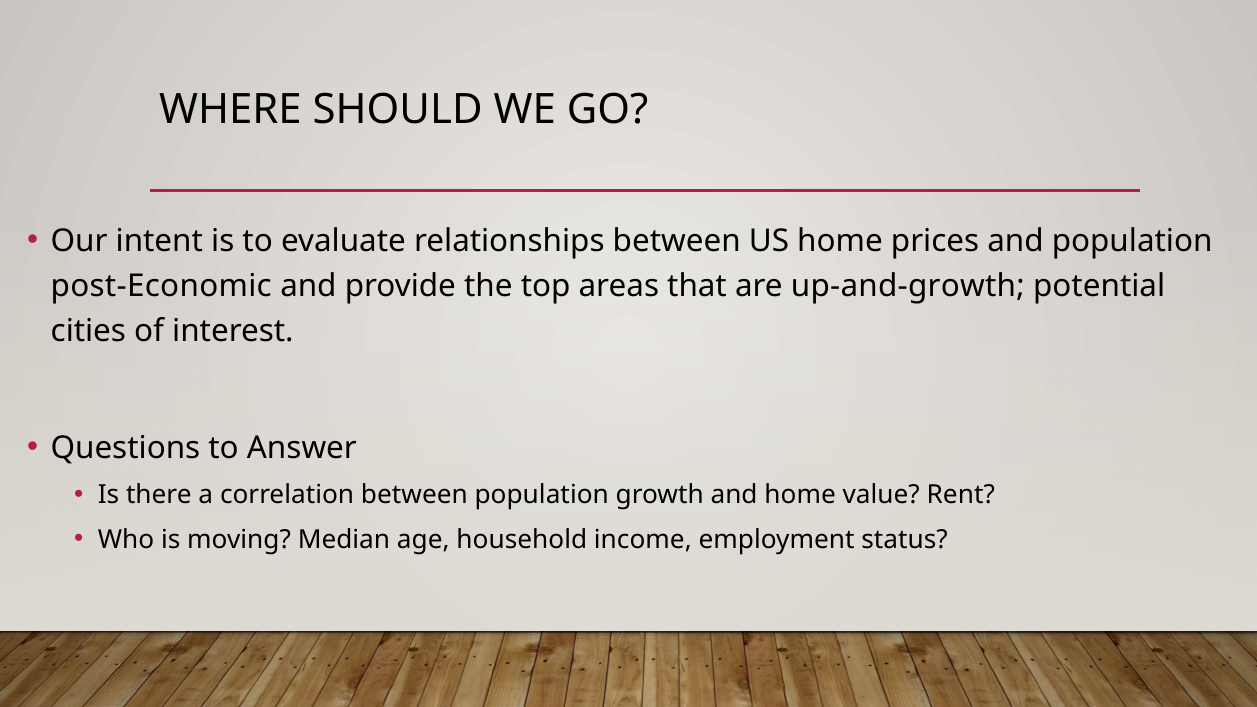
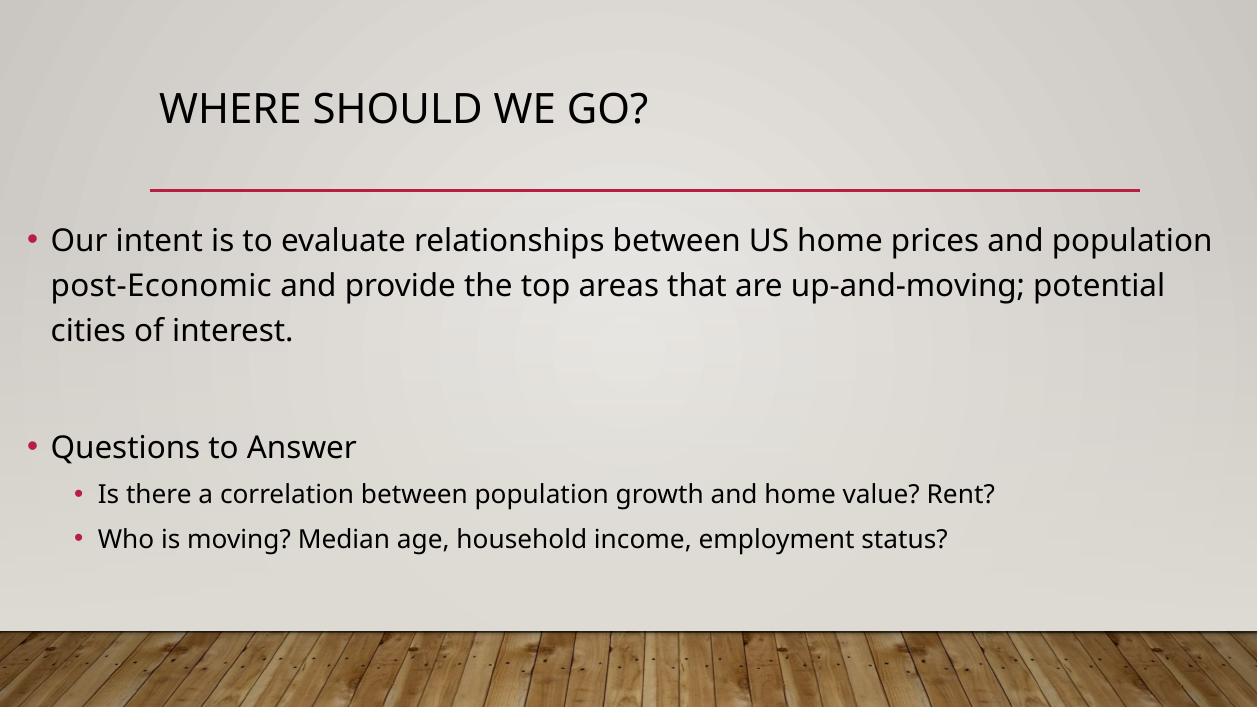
up-and-growth: up-and-growth -> up-and-moving
